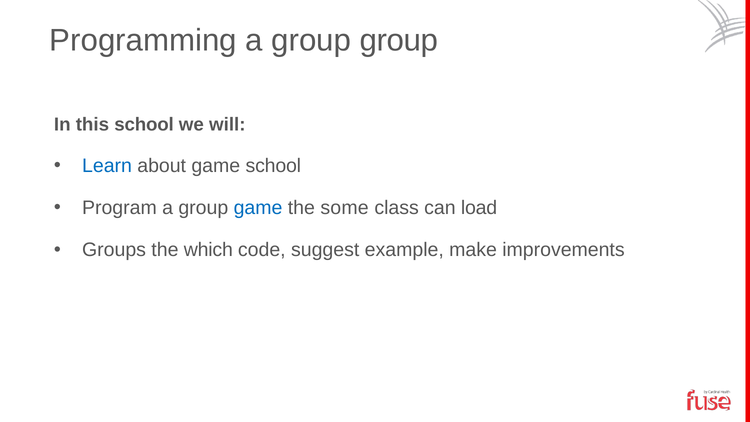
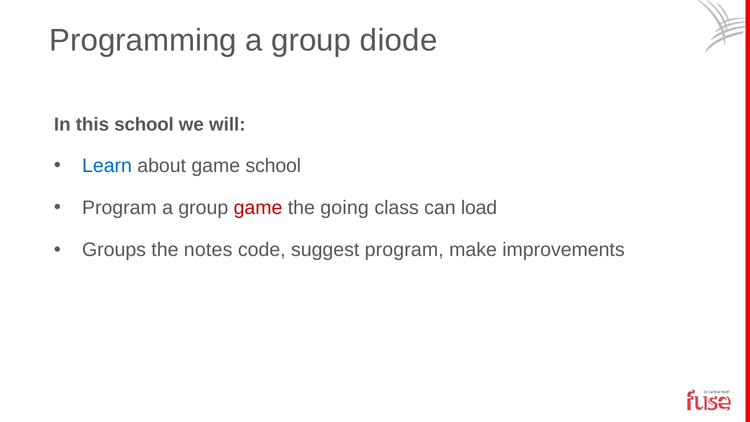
group group: group -> diode
game at (258, 208) colour: blue -> red
some: some -> going
which: which -> notes
suggest example: example -> program
